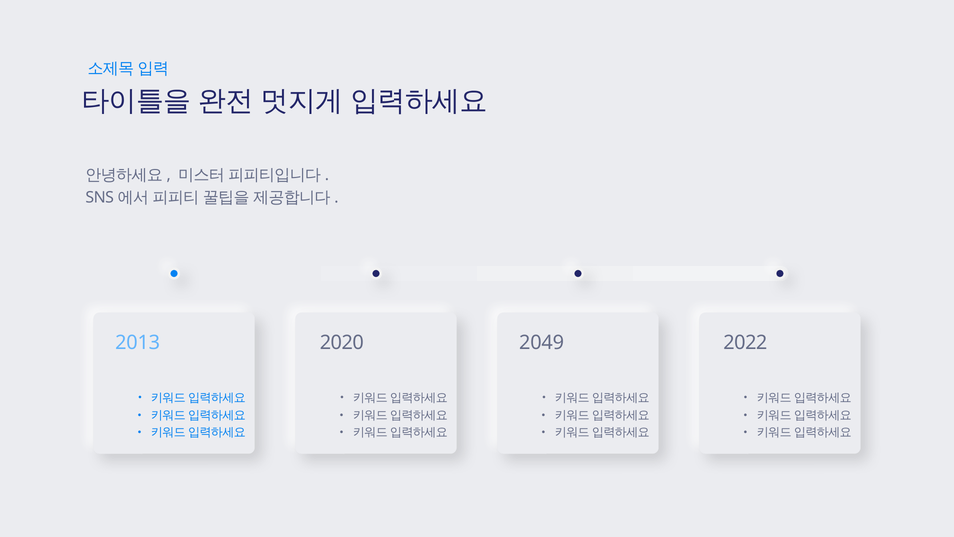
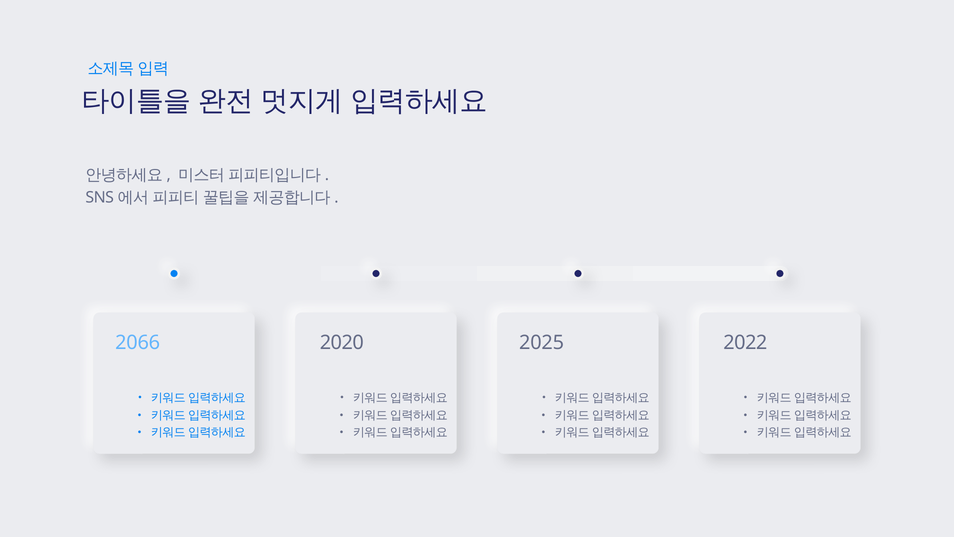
2013: 2013 -> 2066
2049: 2049 -> 2025
